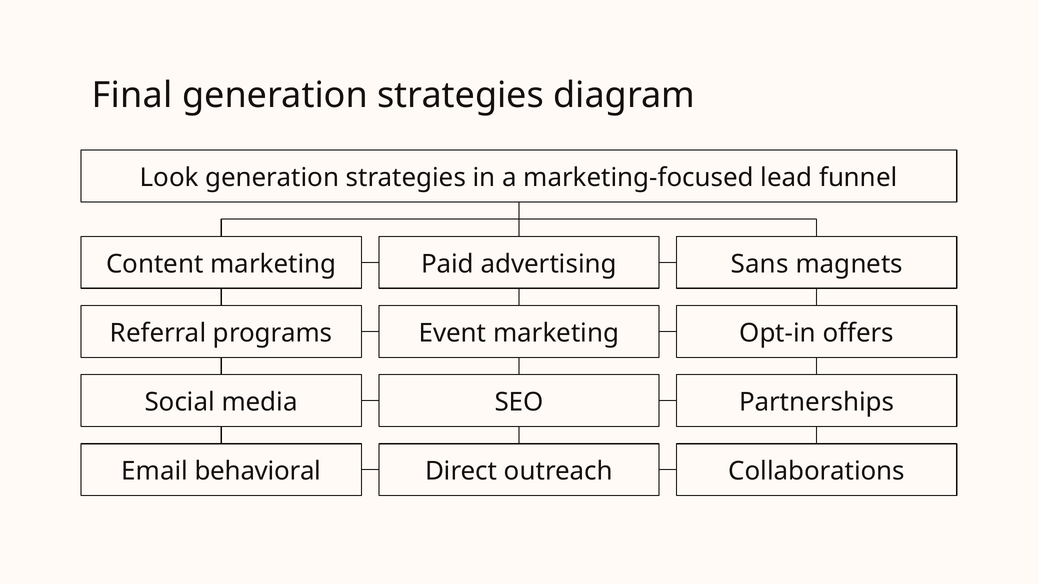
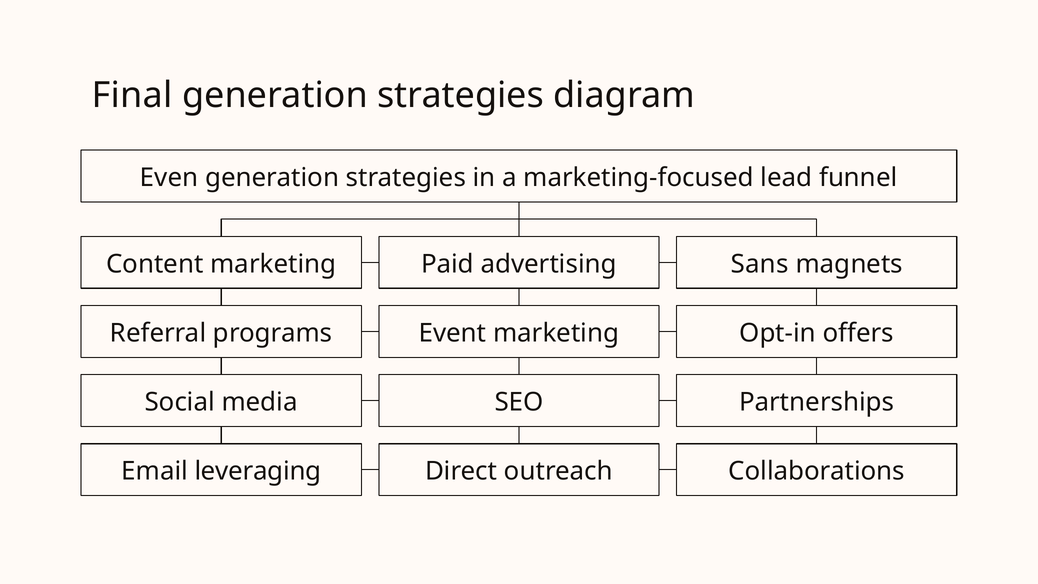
Look: Look -> Even
behavioral: behavioral -> leveraging
